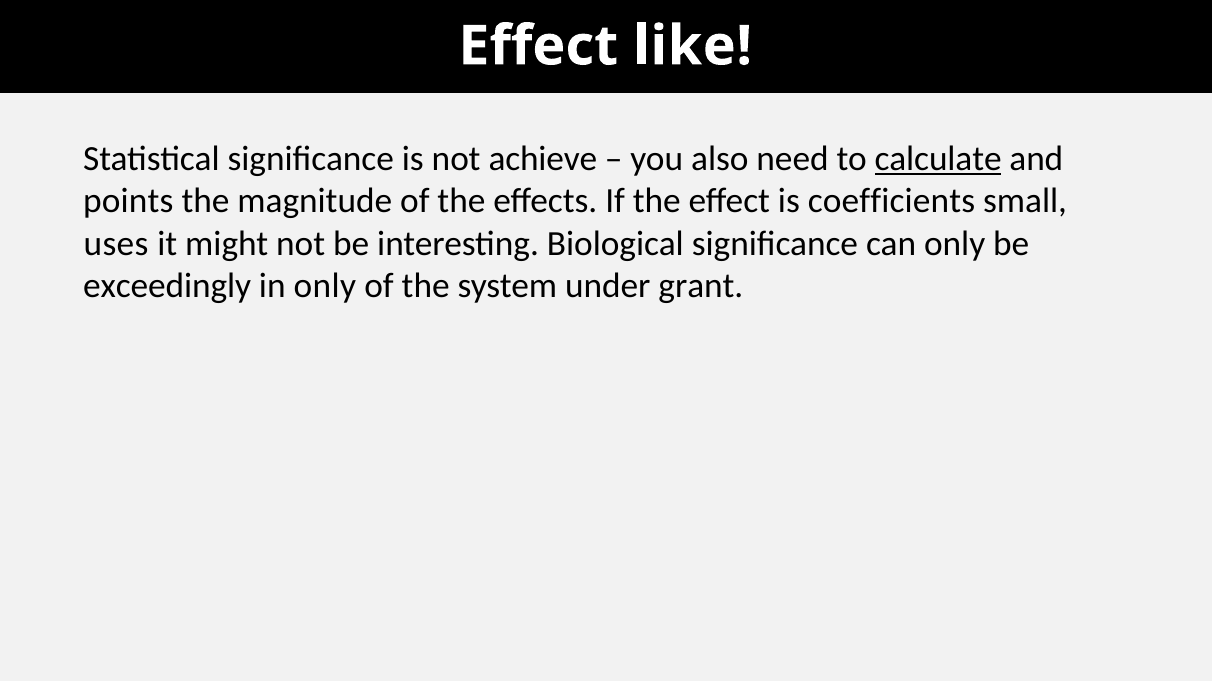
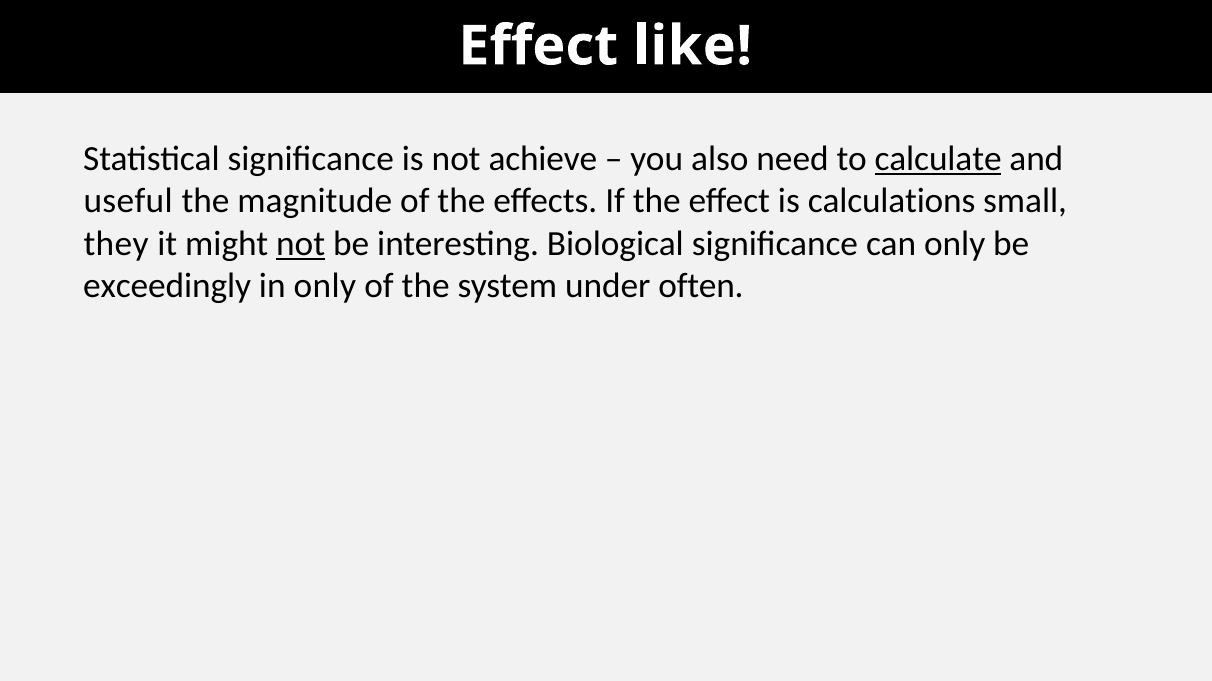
points: points -> useful
coefficients: coefficients -> calculations
uses: uses -> they
not at (301, 244) underline: none -> present
grant: grant -> often
